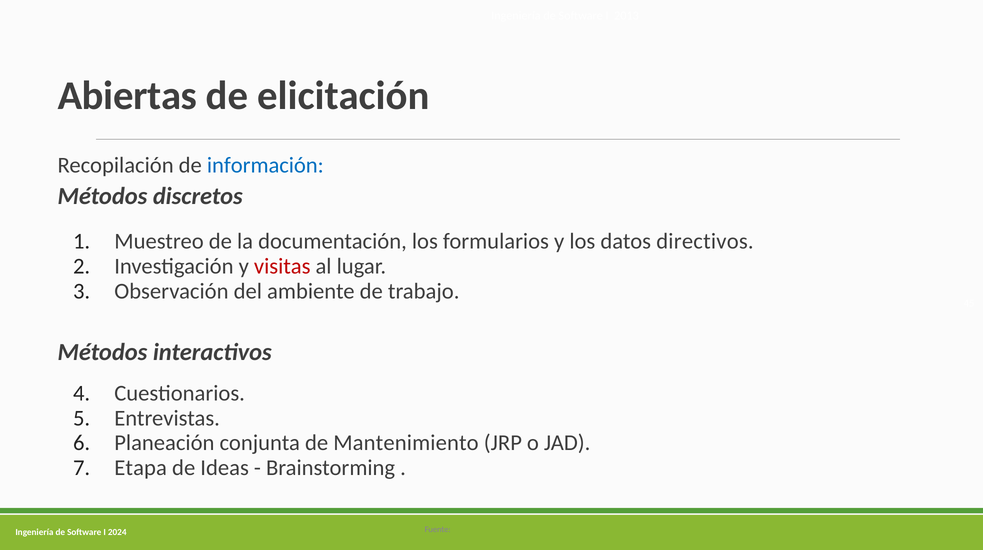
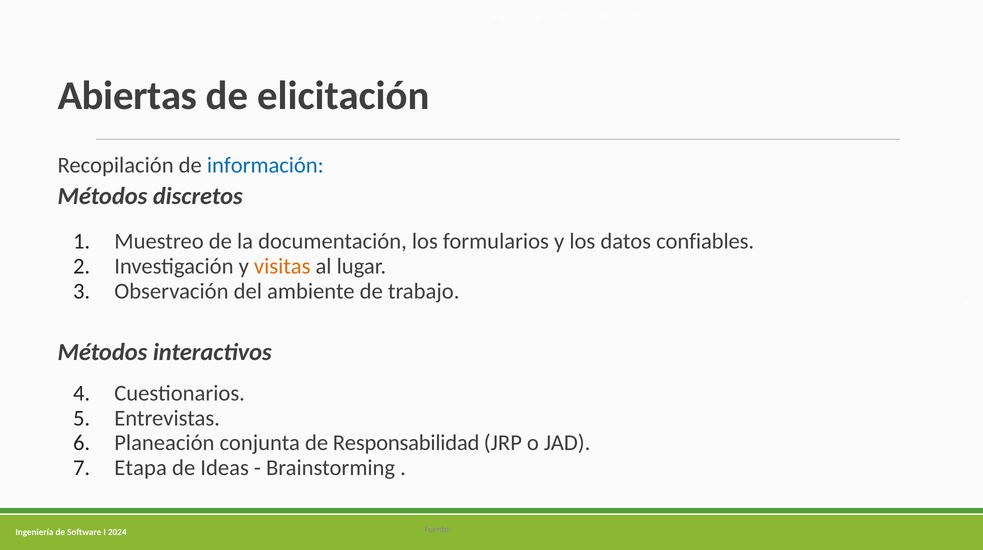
directivos: directivos -> confiables
visitas colour: red -> orange
Mantenimiento: Mantenimiento -> Responsabilidad
